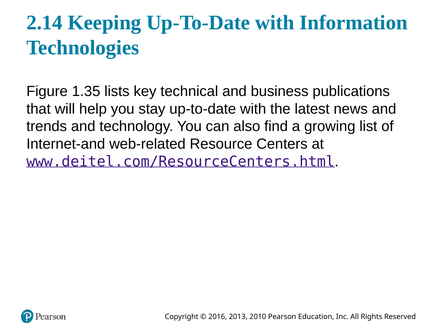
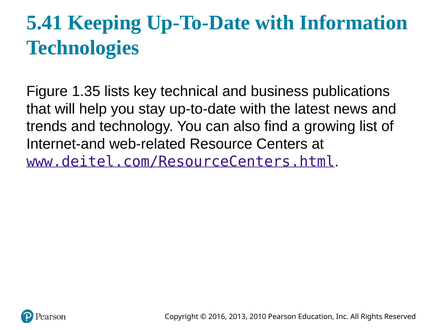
2.14: 2.14 -> 5.41
